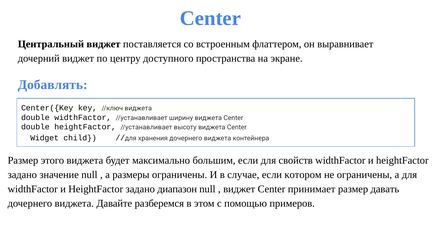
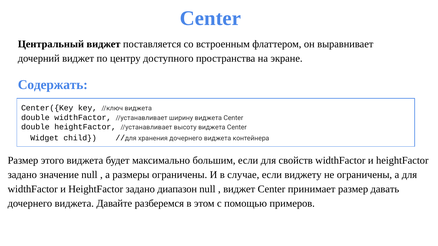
Добавлять: Добавлять -> Содержать
котором: котором -> виджету
